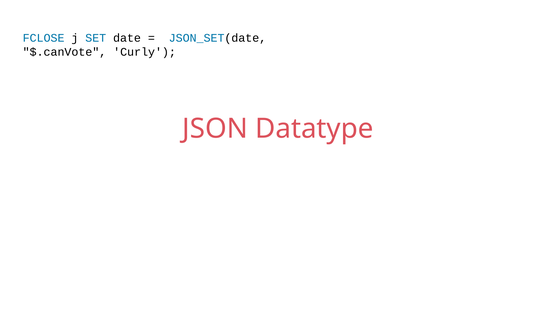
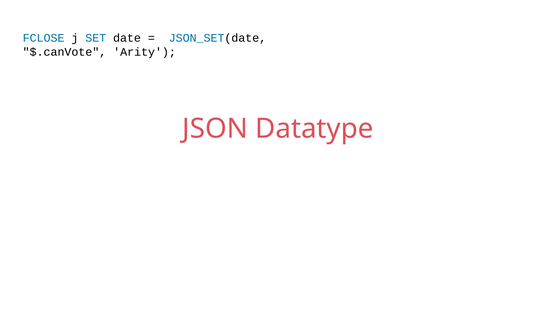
Curly: Curly -> Arity
